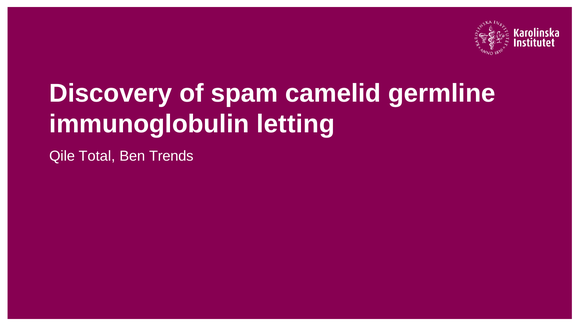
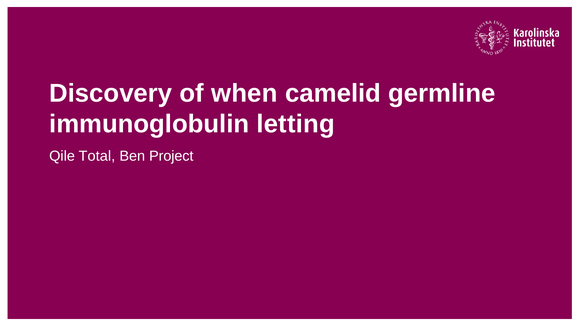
spam: spam -> when
Trends: Trends -> Project
